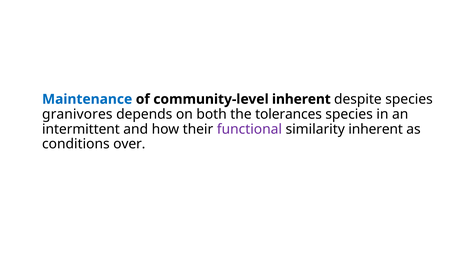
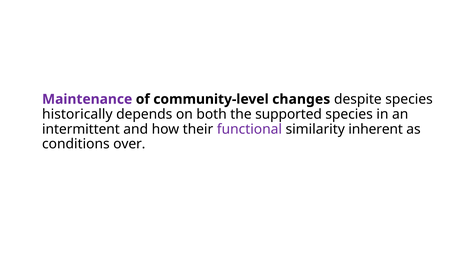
Maintenance colour: blue -> purple
community-level inherent: inherent -> changes
granivores: granivores -> historically
tolerances: tolerances -> supported
